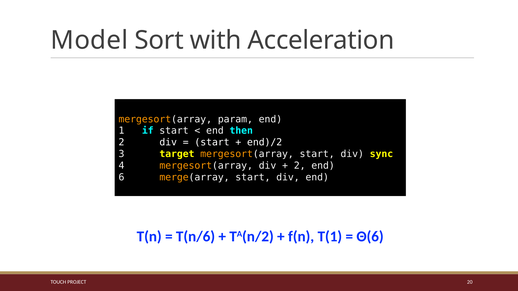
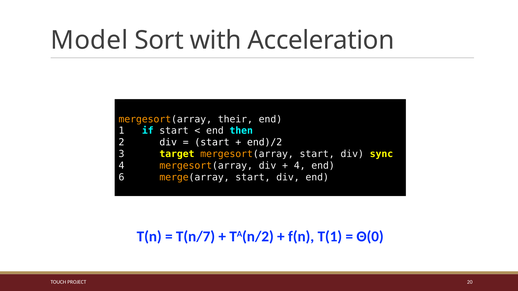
param: param -> their
2 at (300, 166): 2 -> 4
T(n/6: T(n/6 -> T(n/7
Θ(6: Θ(6 -> Θ(0
